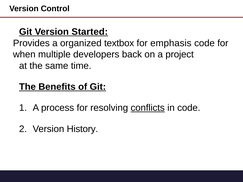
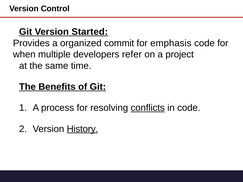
textbox: textbox -> commit
back: back -> refer
History underline: none -> present
